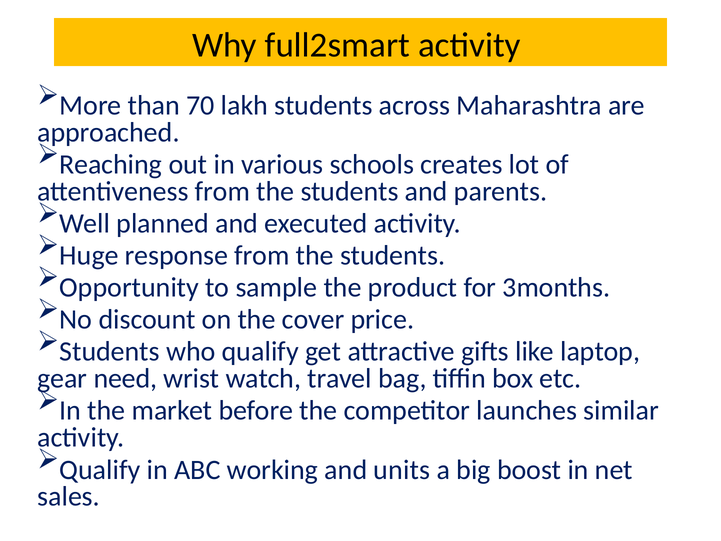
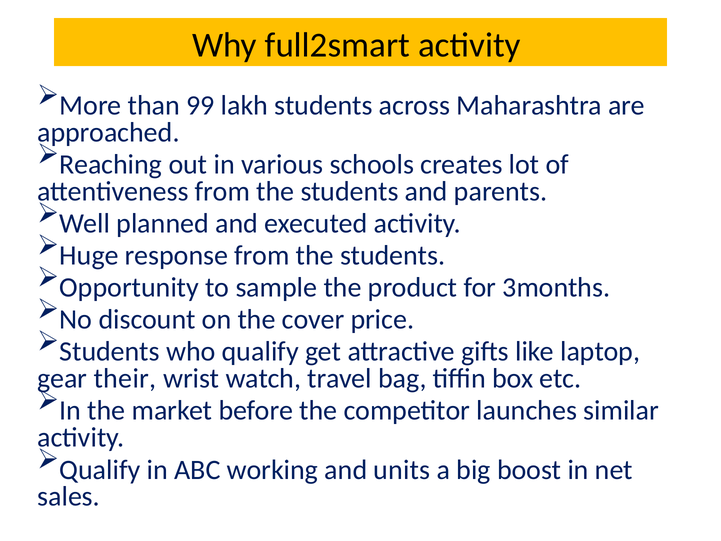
70: 70 -> 99
need: need -> their
